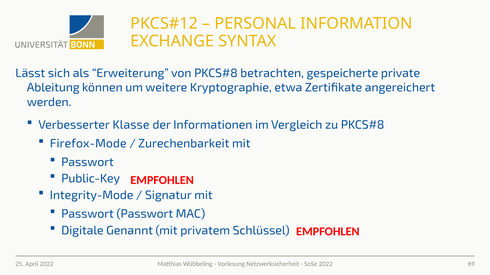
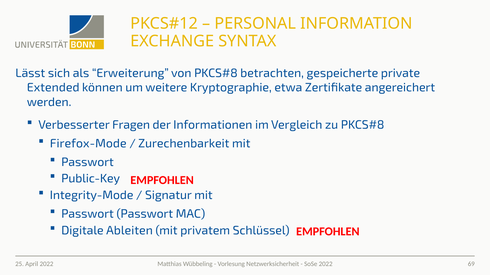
Ableitung: Ableitung -> Extended
Klasse: Klasse -> Fragen
Genannt: Genannt -> Ableiten
